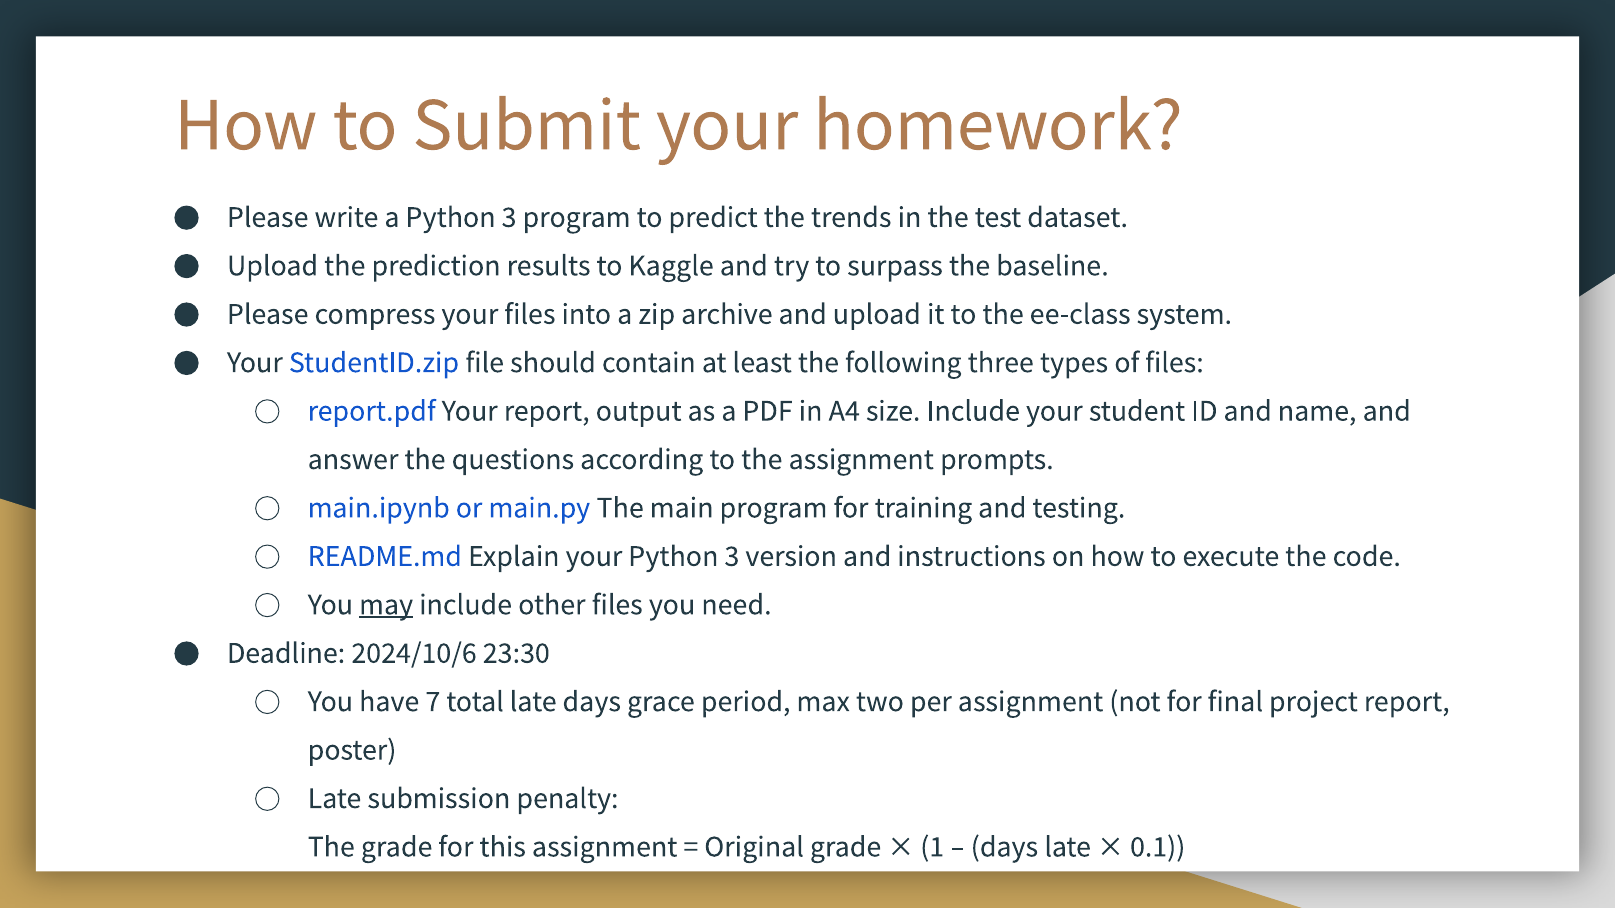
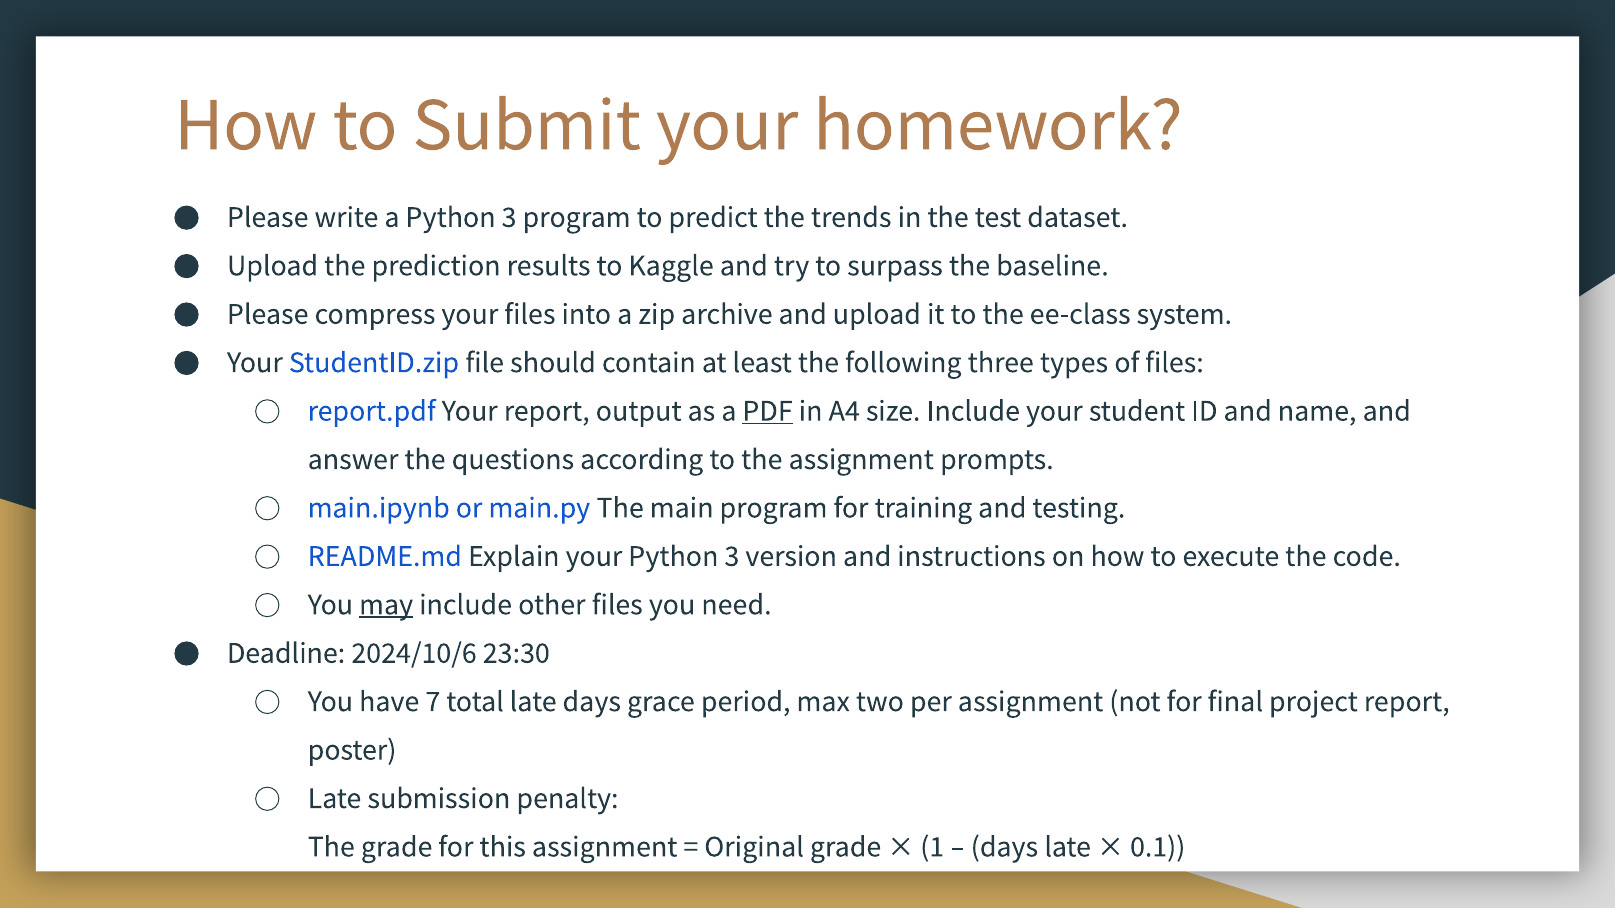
PDF underline: none -> present
